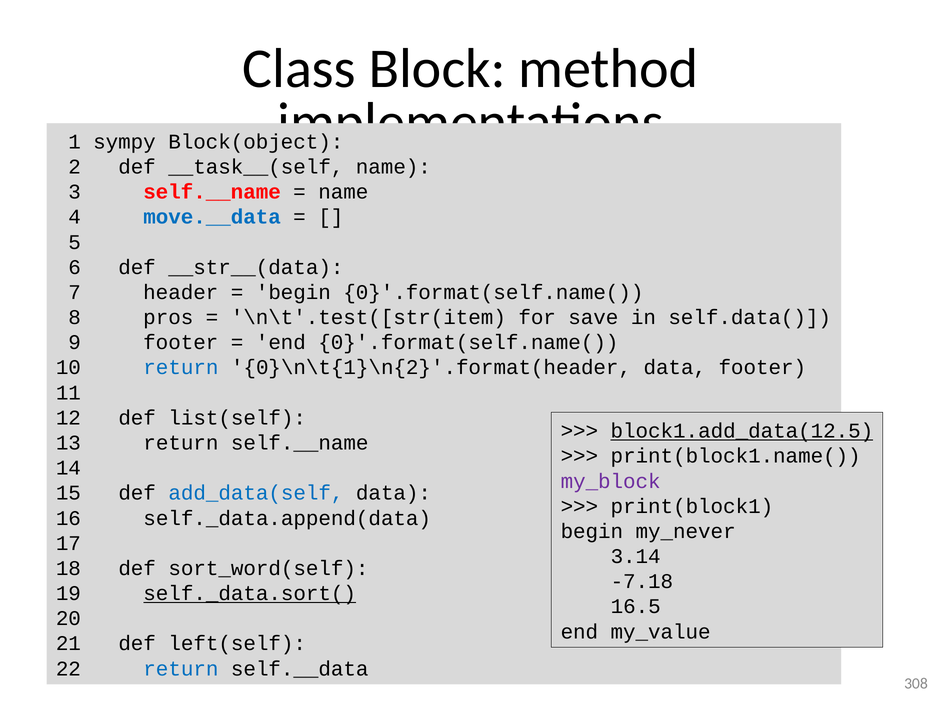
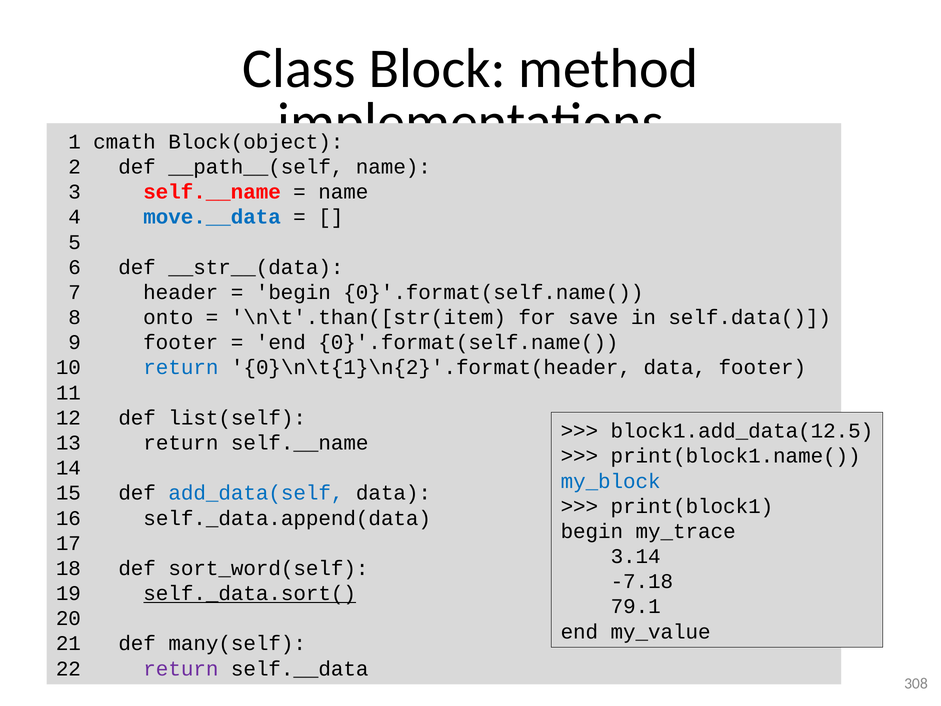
sympy: sympy -> cmath
__task__(self: __task__(self -> __path__(self
pros: pros -> onto
\n\t'.test([str(item: \n\t'.test([str(item -> \n\t'.than([str(item
block1.add_data(12.5 underline: present -> none
my_block colour: purple -> blue
my_never: my_never -> my_trace
16.5: 16.5 -> 79.1
left(self: left(self -> many(self
return at (181, 668) colour: blue -> purple
